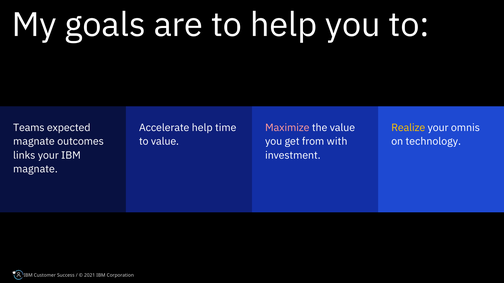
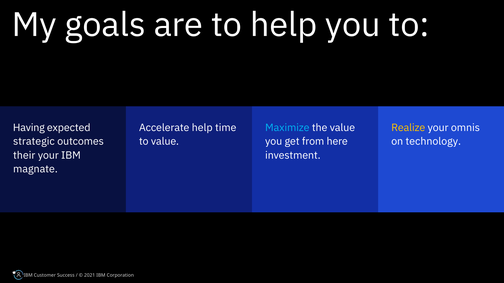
Teams: Teams -> Having
Maximize colour: pink -> light blue
magnate at (34, 142): magnate -> strategic
with: with -> here
links: links -> their
